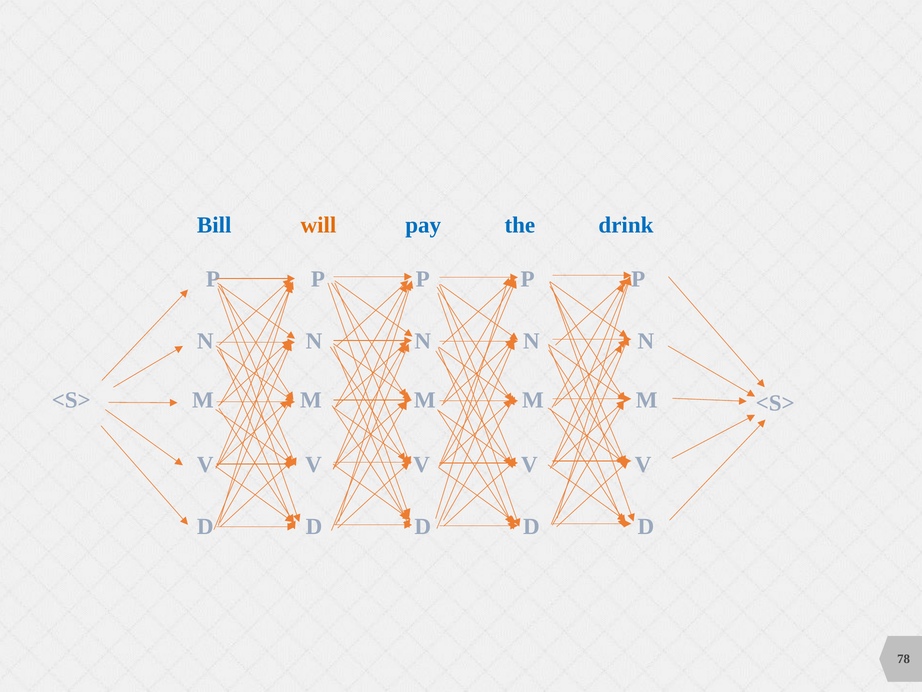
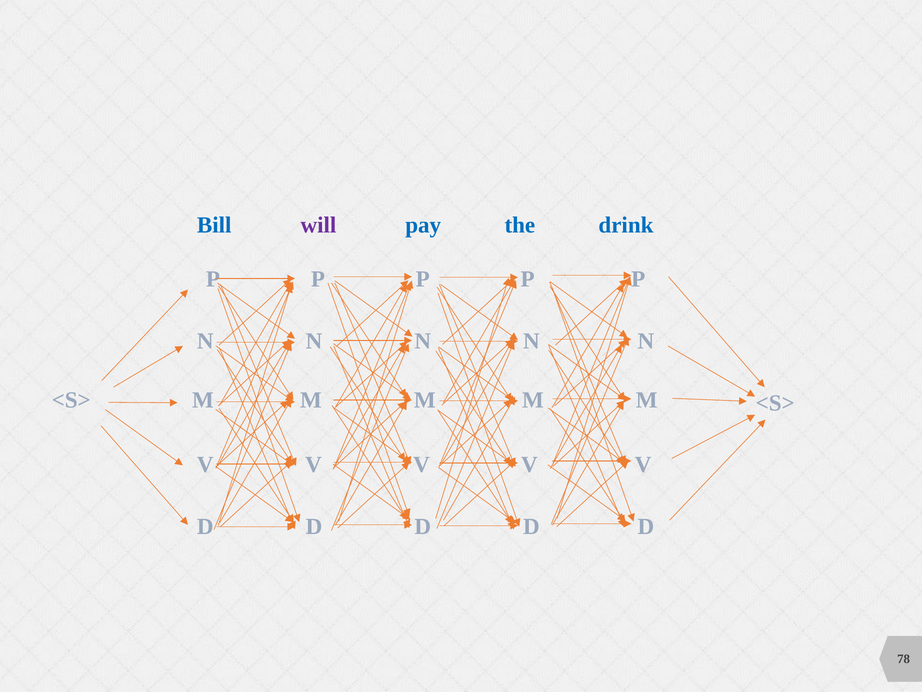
will colour: orange -> purple
